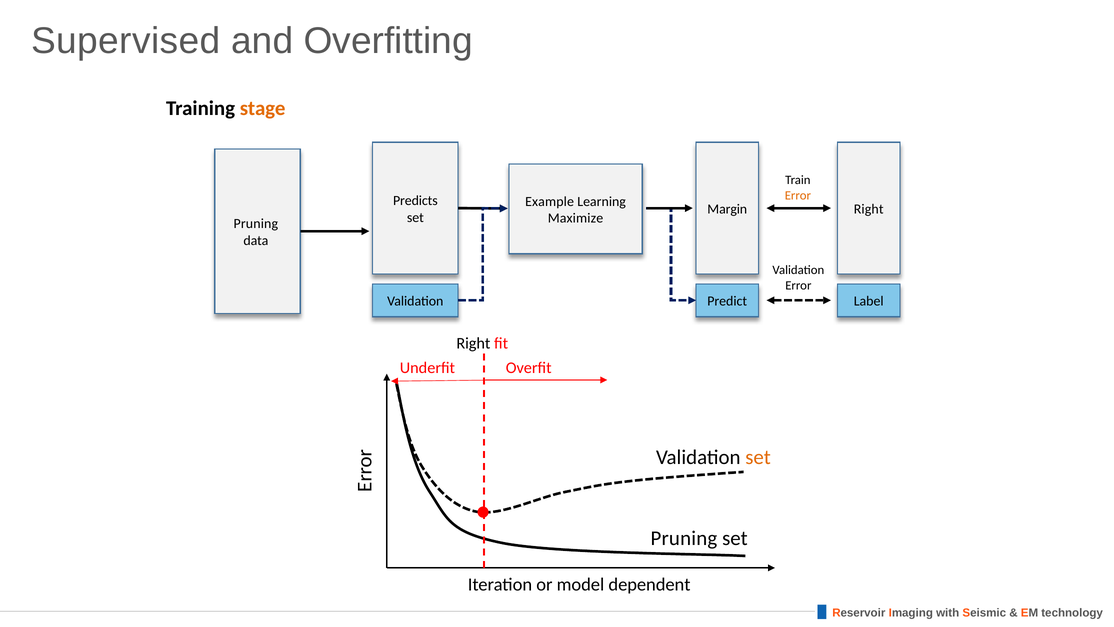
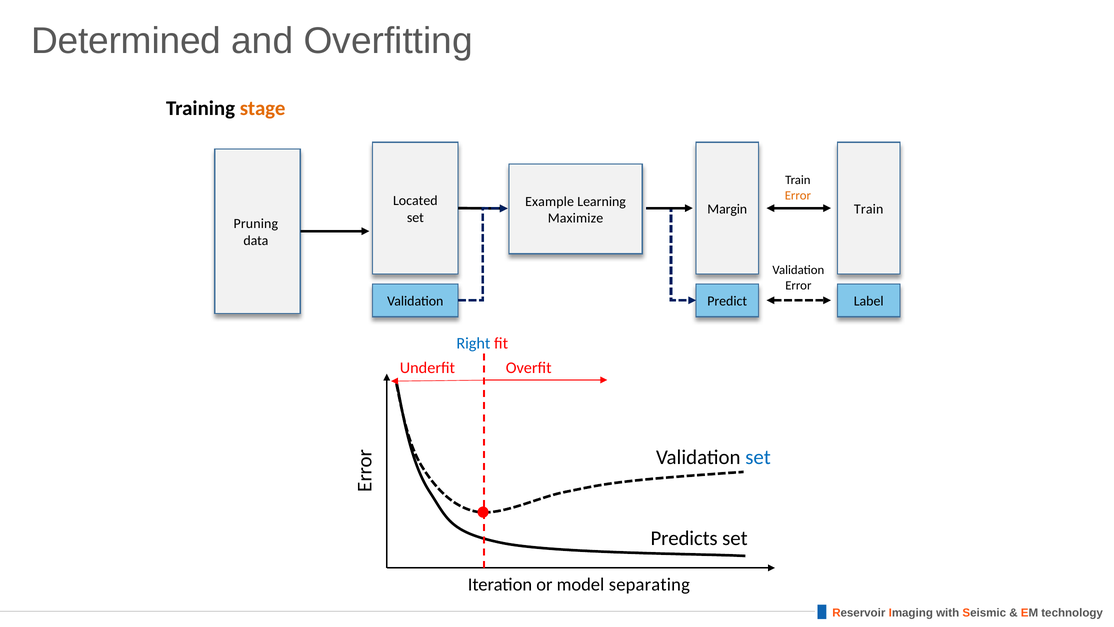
Supervised: Supervised -> Determined
Predicts: Predicts -> Located
Right at (869, 209): Right -> Train
Right at (473, 343) colour: black -> blue
set at (758, 457) colour: orange -> blue
Pruning at (684, 538): Pruning -> Predicts
dependent: dependent -> separating
